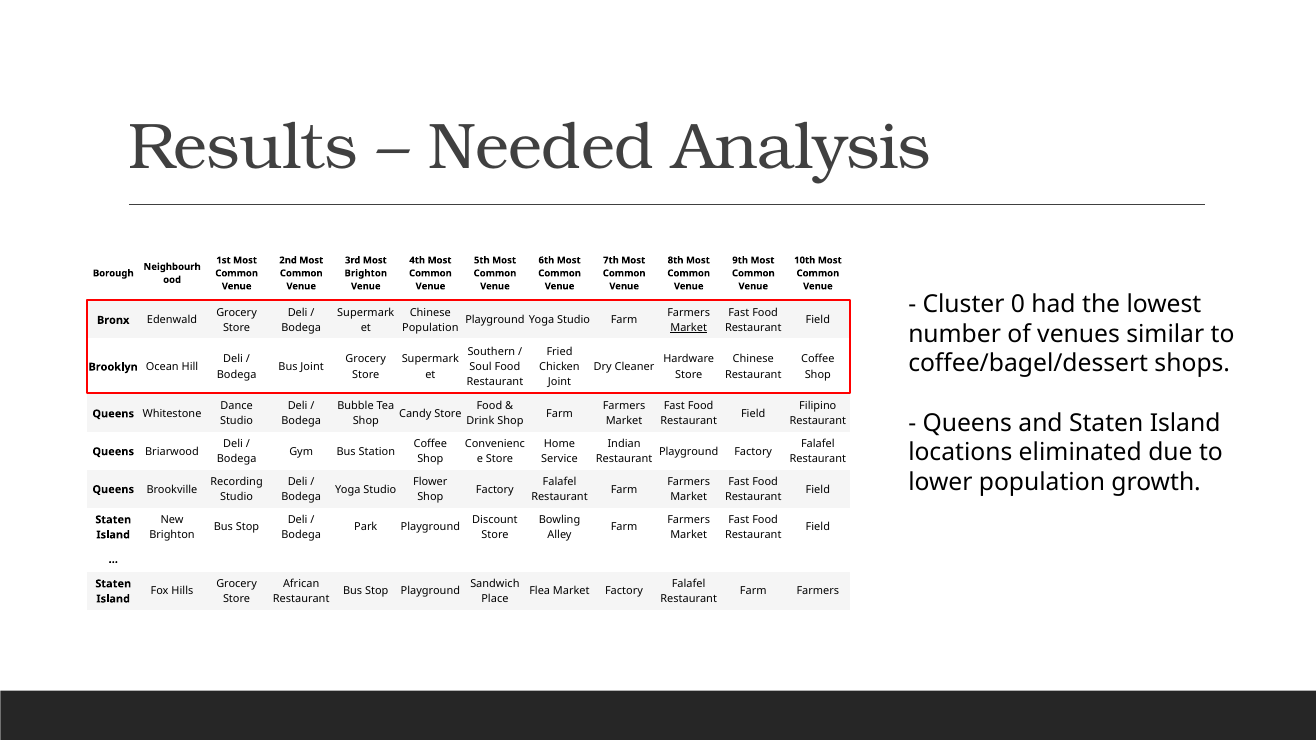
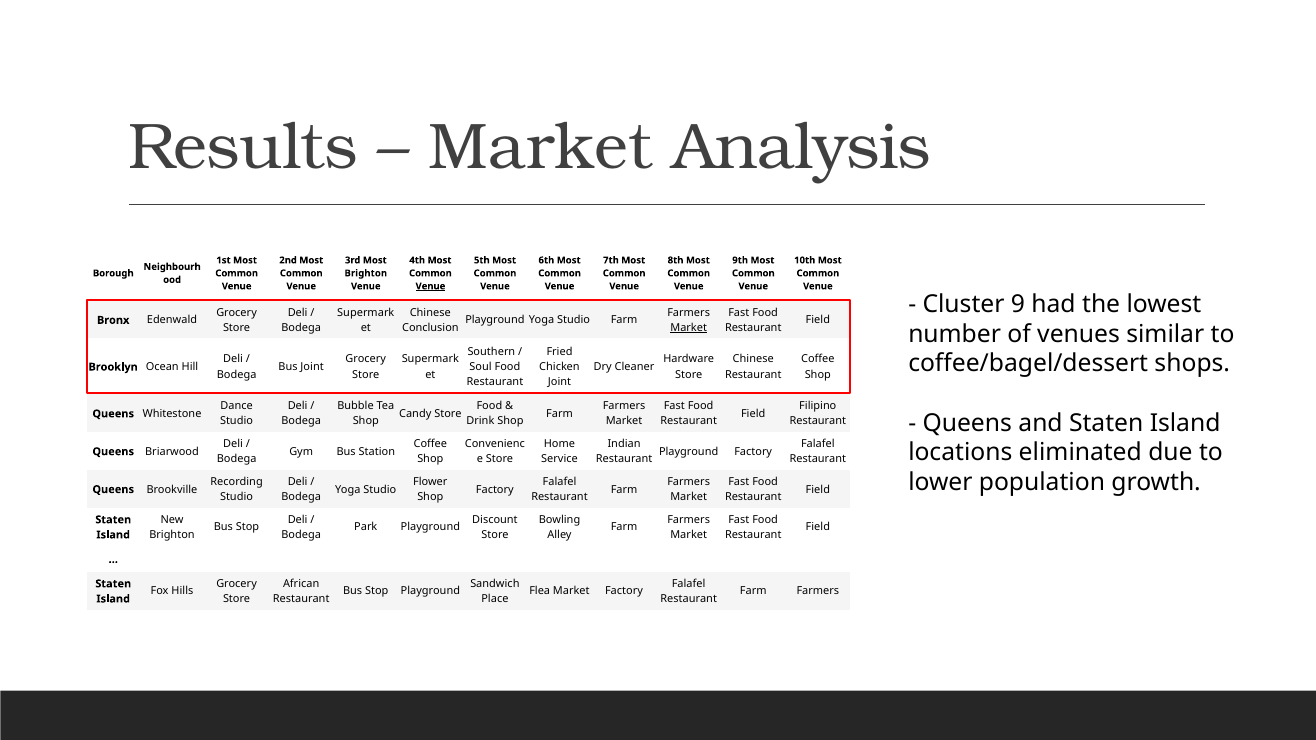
Needed at (541, 147): Needed -> Market
Venue at (430, 286) underline: none -> present
0: 0 -> 9
Population at (430, 328): Population -> Conclusion
